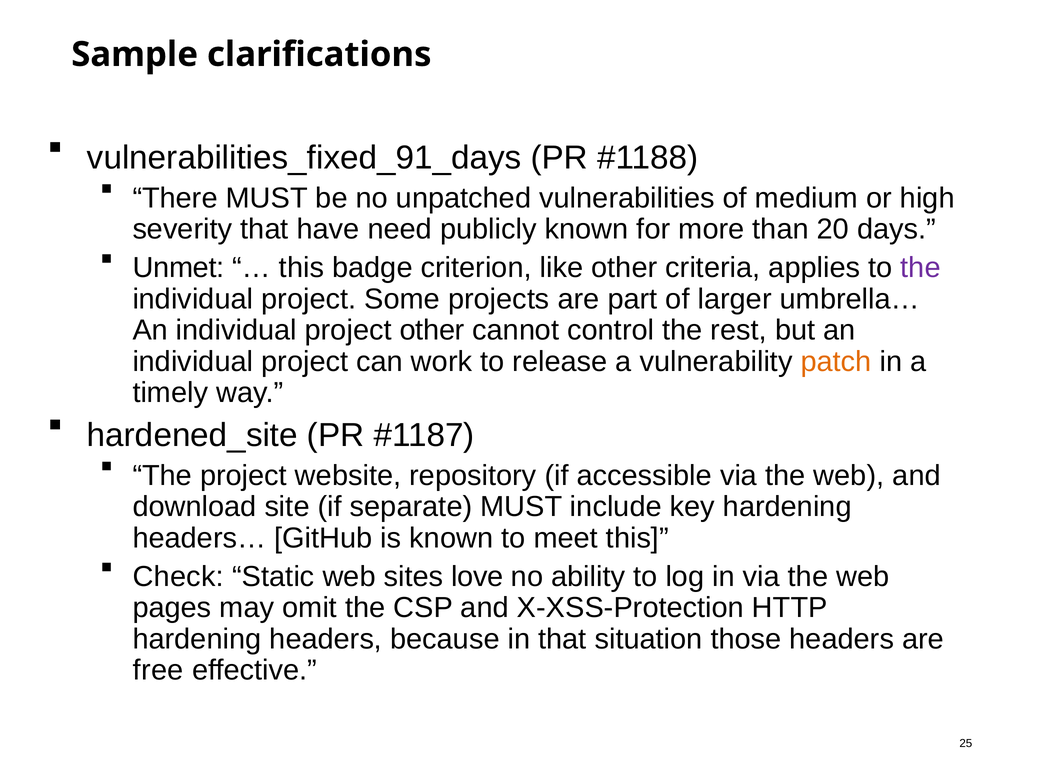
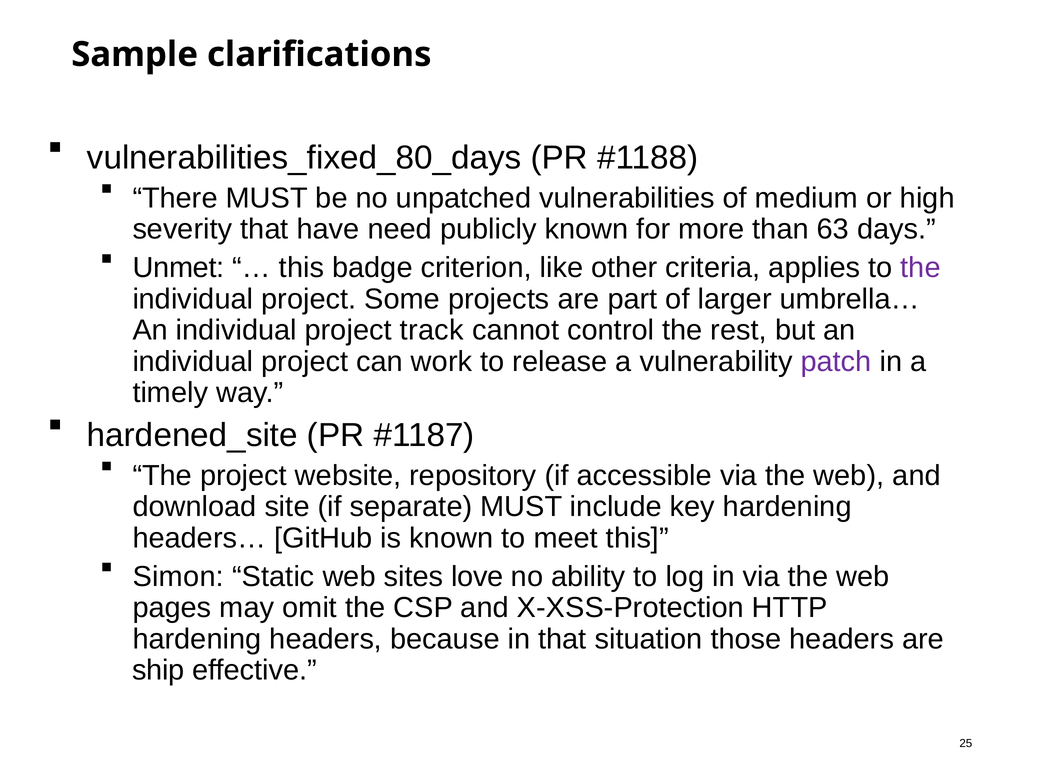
vulnerabilities_fixed_91_days: vulnerabilities_fixed_91_days -> vulnerabilities_fixed_80_days
20: 20 -> 63
project other: other -> track
patch colour: orange -> purple
Check: Check -> Simon
free: free -> ship
